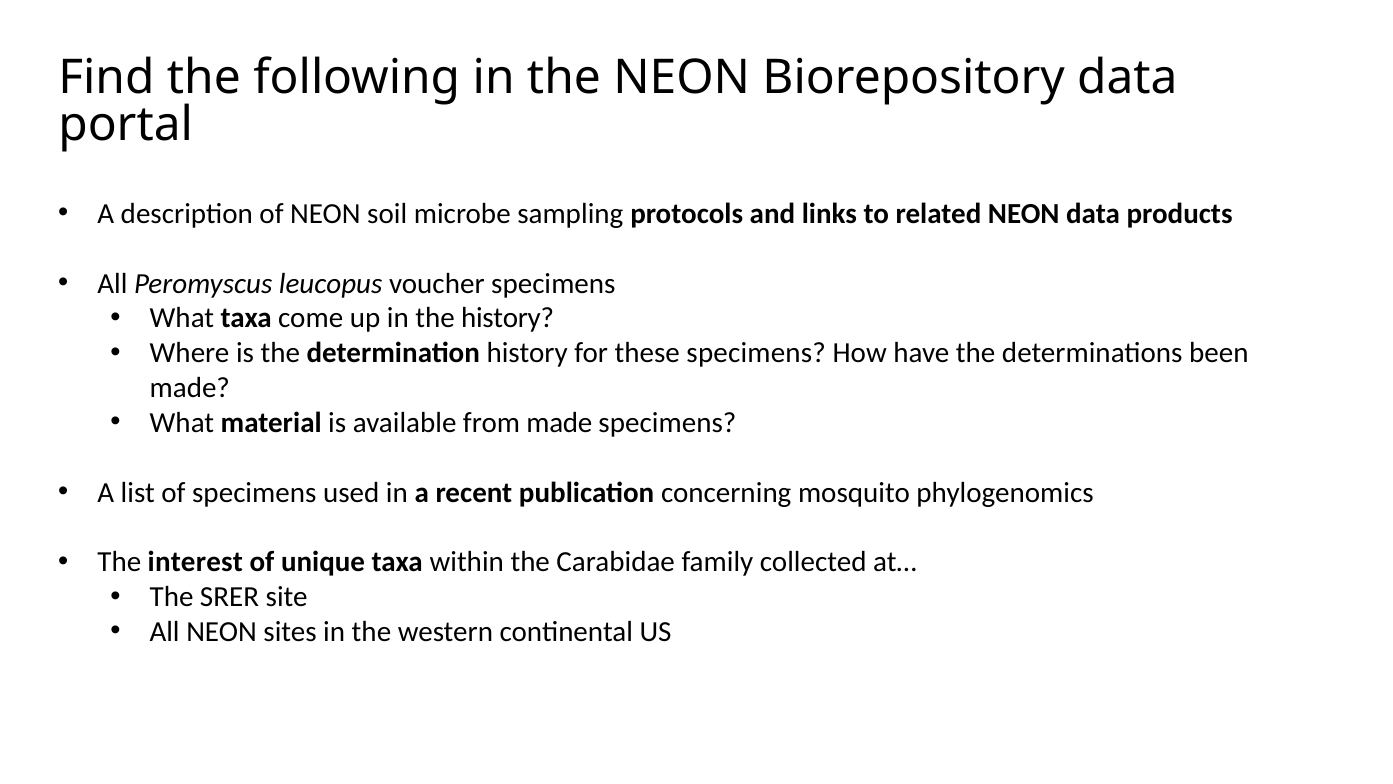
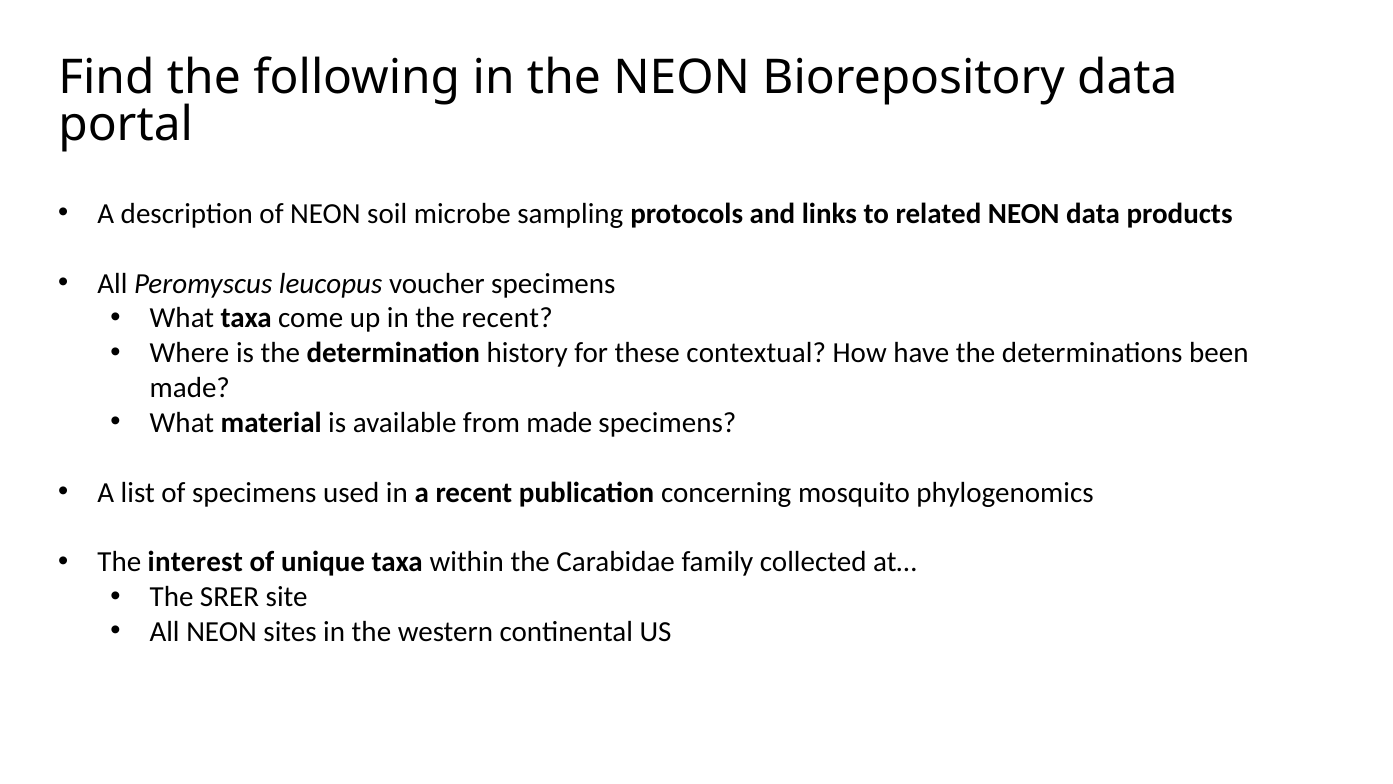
the history: history -> recent
these specimens: specimens -> contextual
